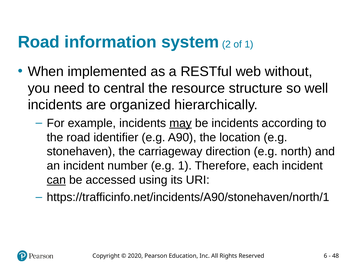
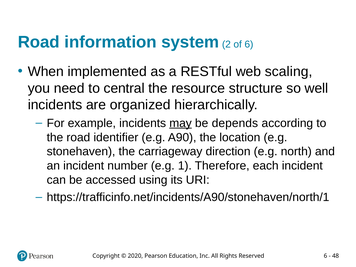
of 1: 1 -> 6
without: without -> scaling
be incidents: incidents -> depends
can underline: present -> none
